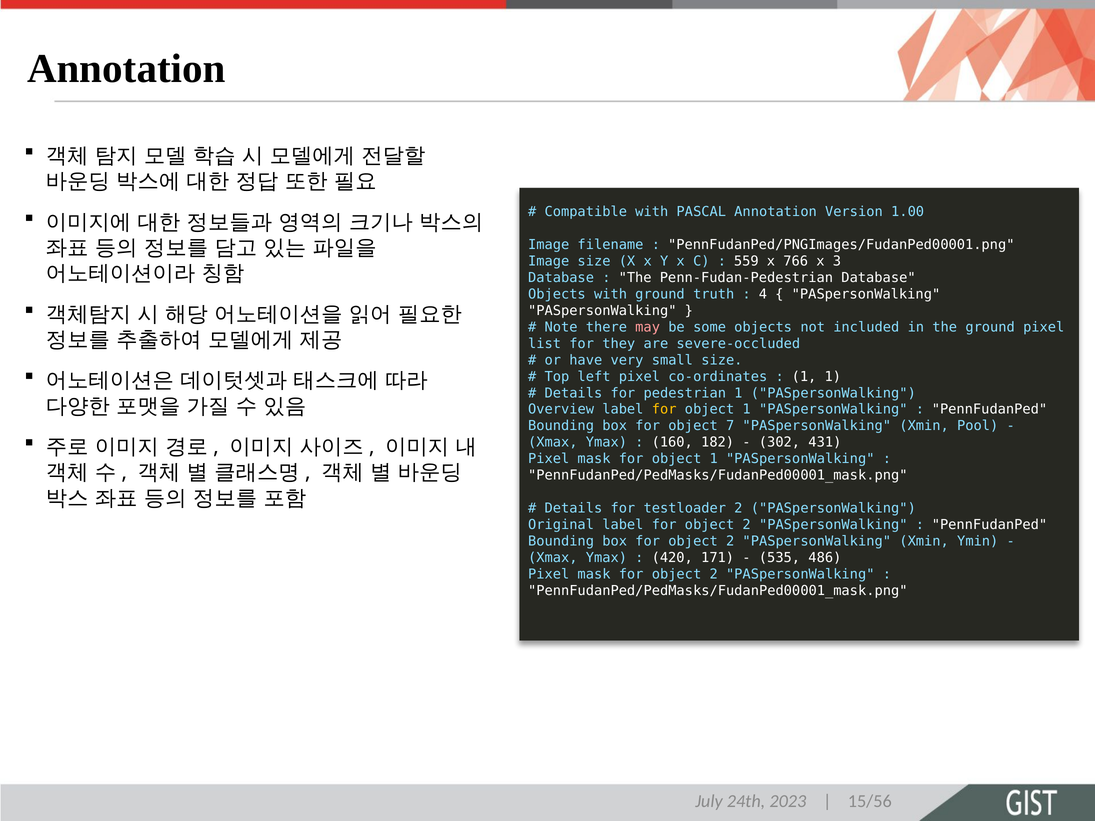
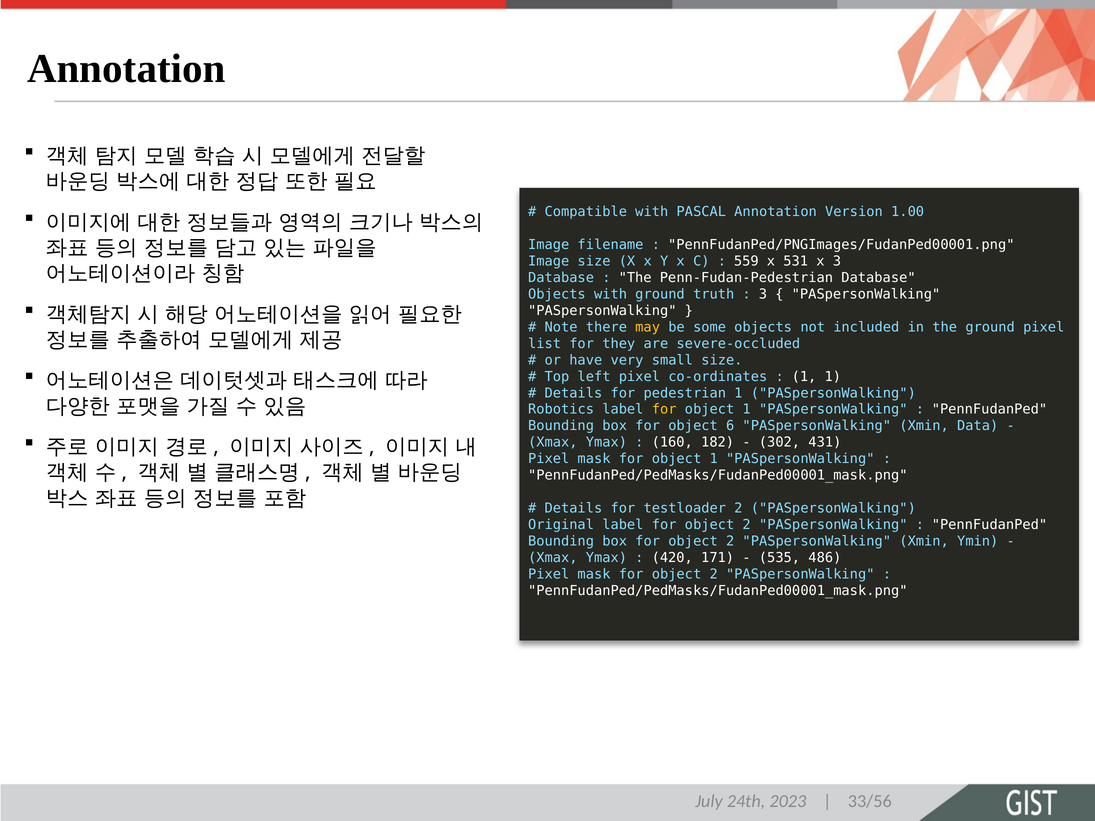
766: 766 -> 531
4 at (763, 294): 4 -> 3
may colour: pink -> yellow
Overview: Overview -> Robotics
7: 7 -> 6
Pool: Pool -> Data
15/56: 15/56 -> 33/56
